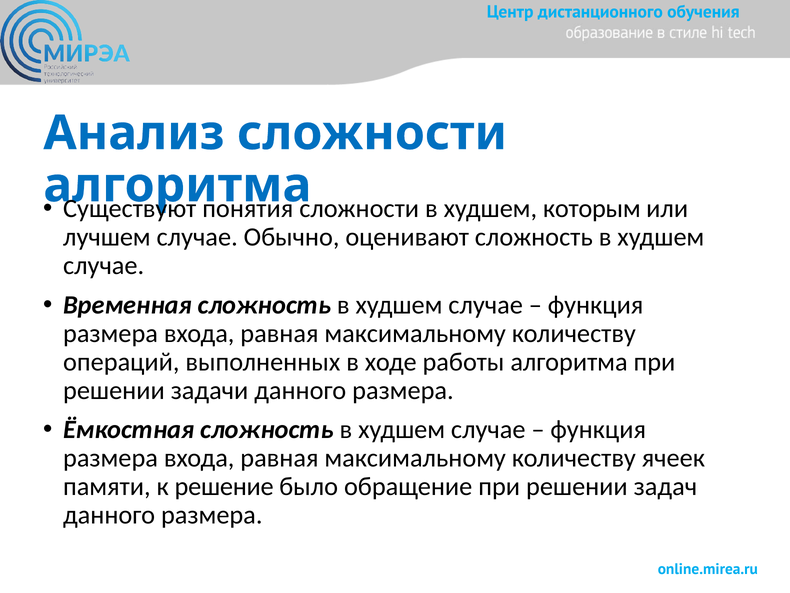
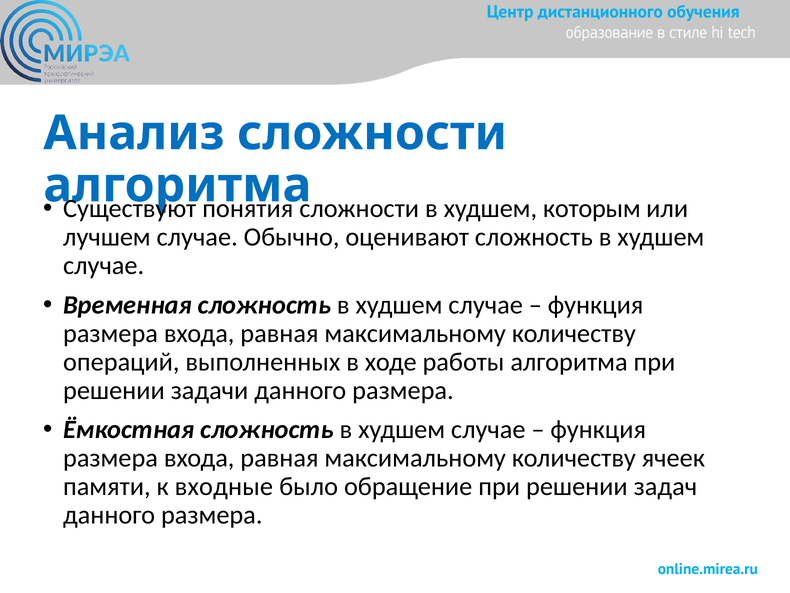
решение: решение -> входные
